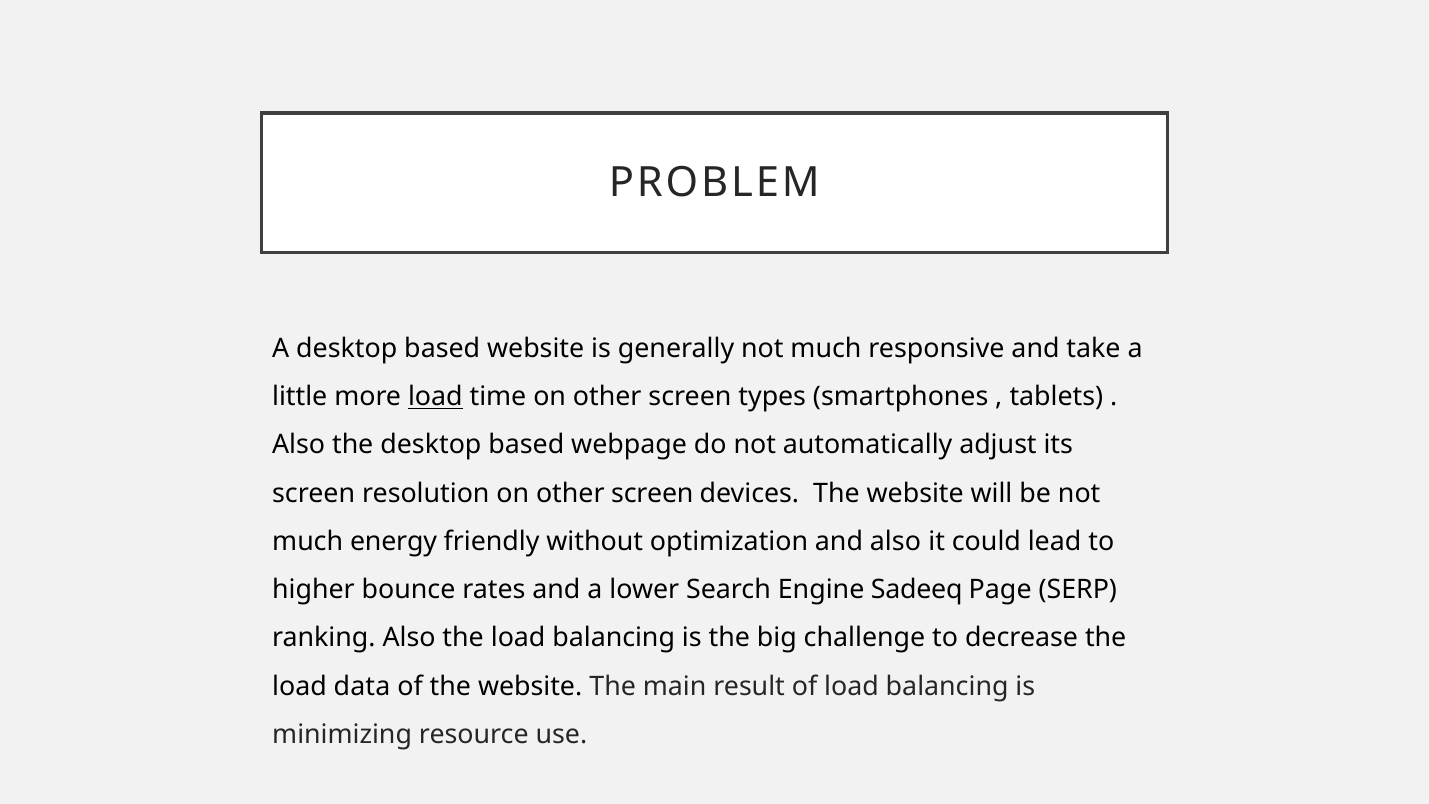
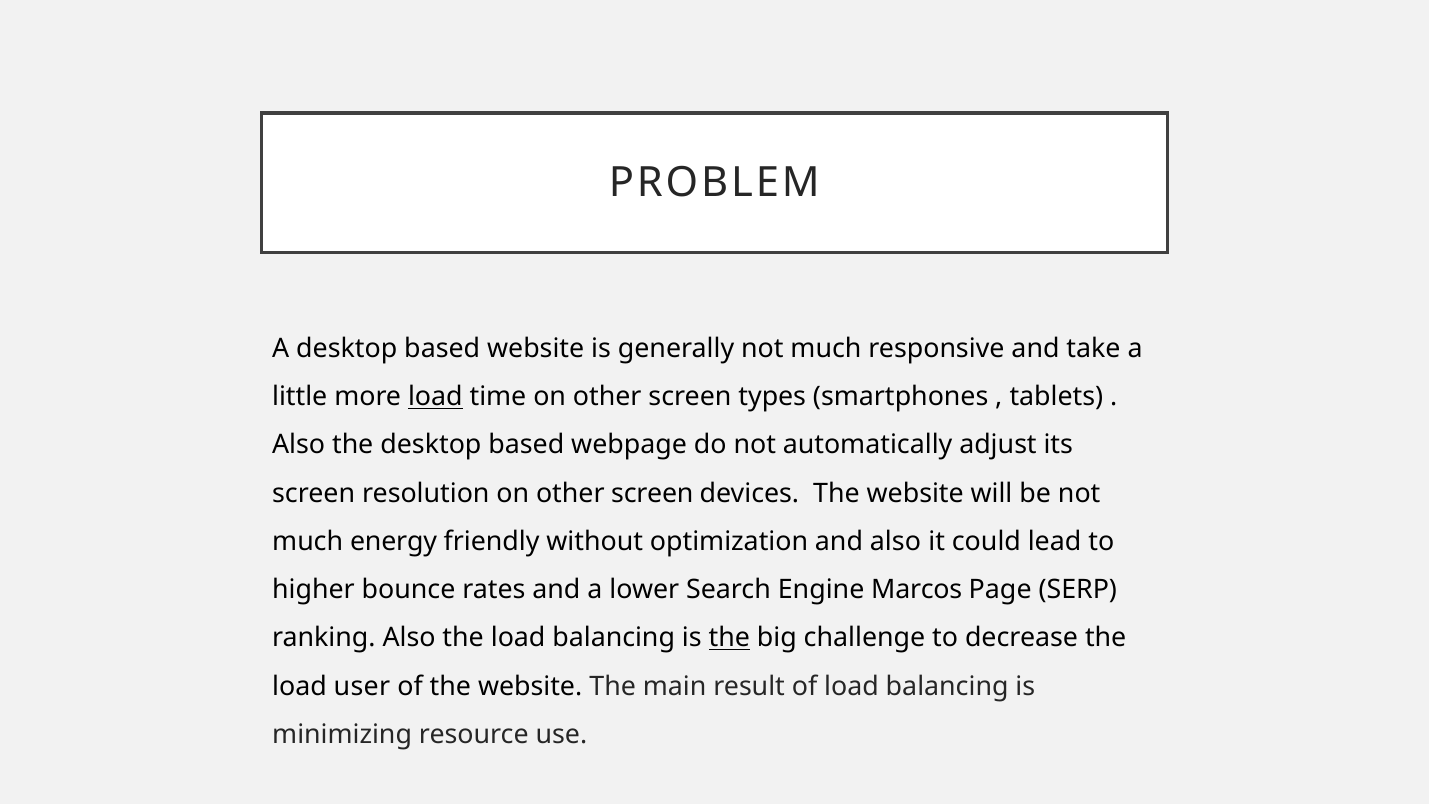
Sadeeq: Sadeeq -> Marcos
the at (729, 638) underline: none -> present
data: data -> user
